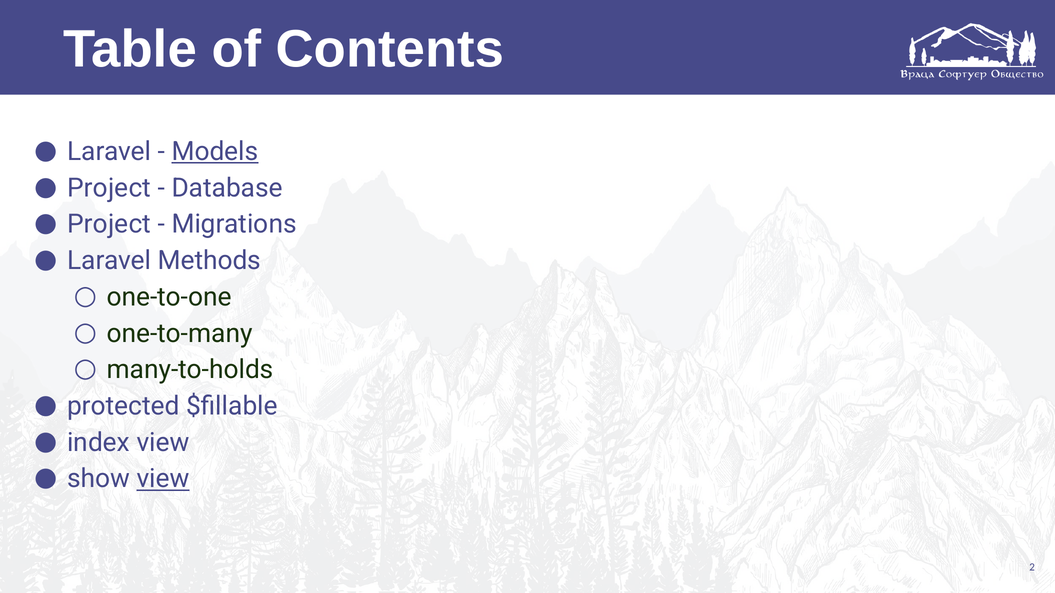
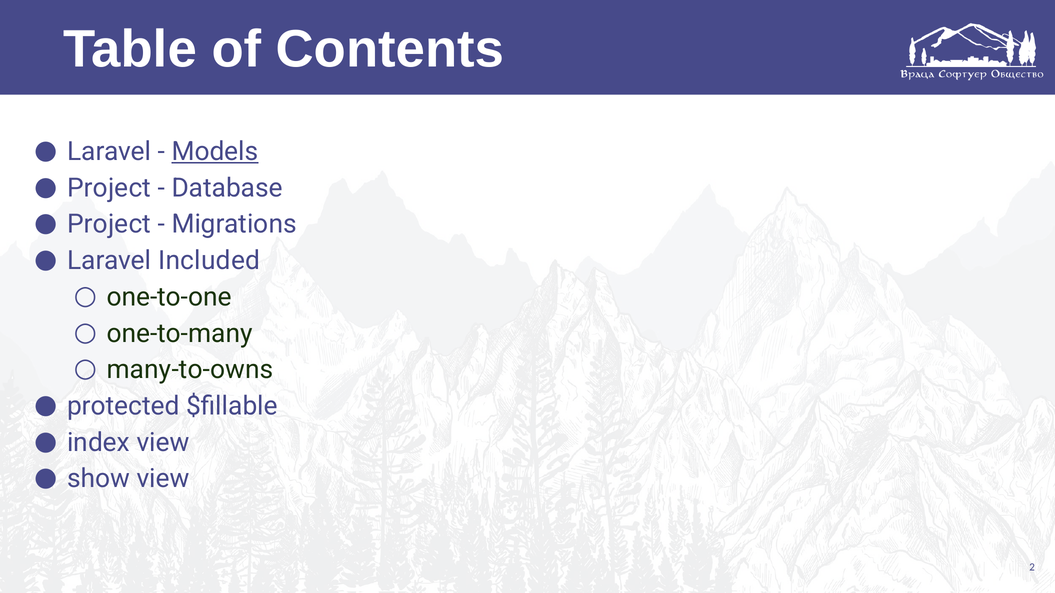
Methods: Methods -> Included
many-to-holds: many-to-holds -> many-to-owns
view at (163, 479) underline: present -> none
